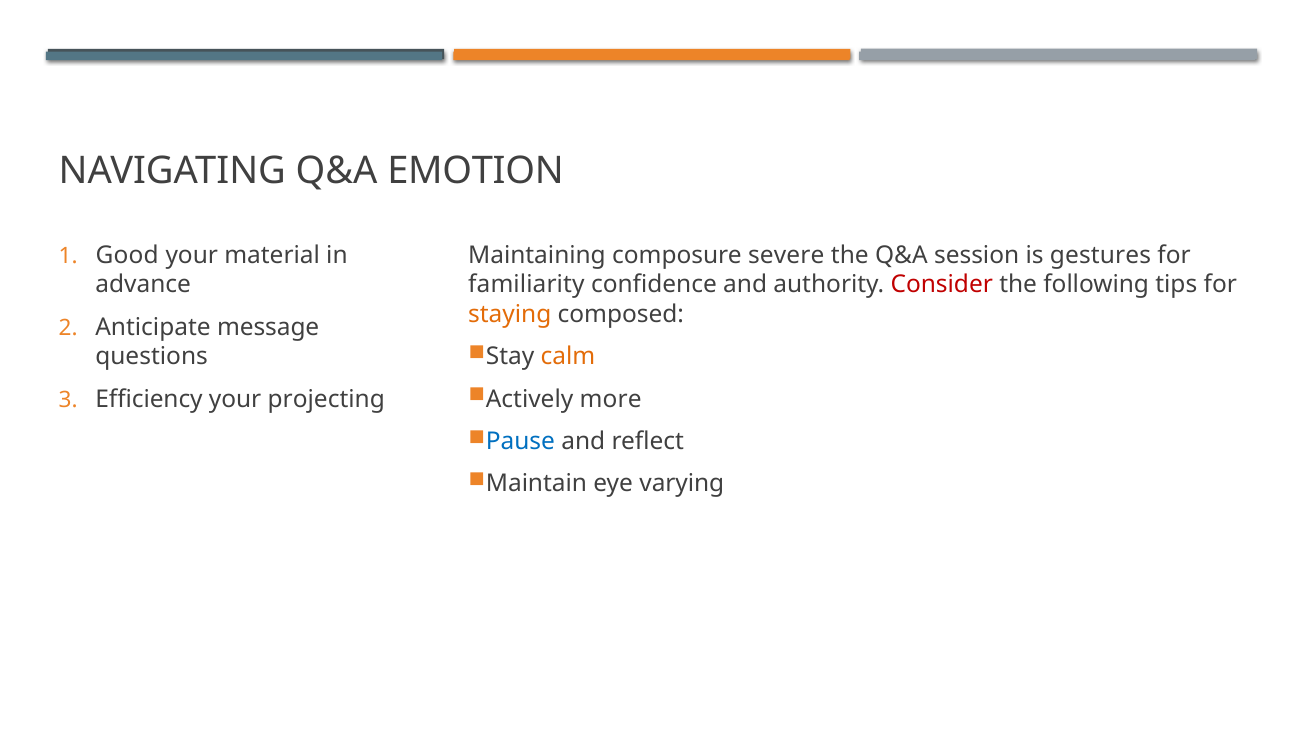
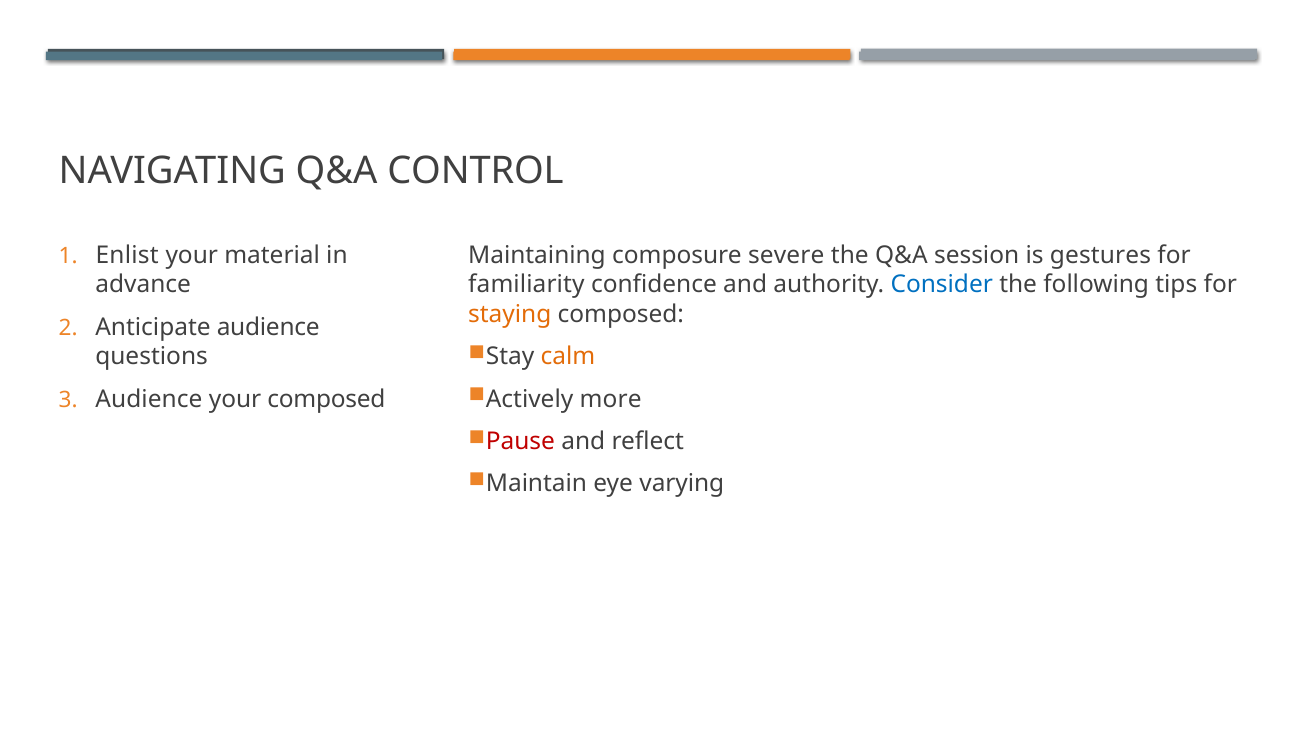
EMOTION: EMOTION -> CONTROL
Good: Good -> Enlist
Consider colour: red -> blue
Anticipate message: message -> audience
Efficiency at (149, 399): Efficiency -> Audience
your projecting: projecting -> composed
Pause colour: blue -> red
